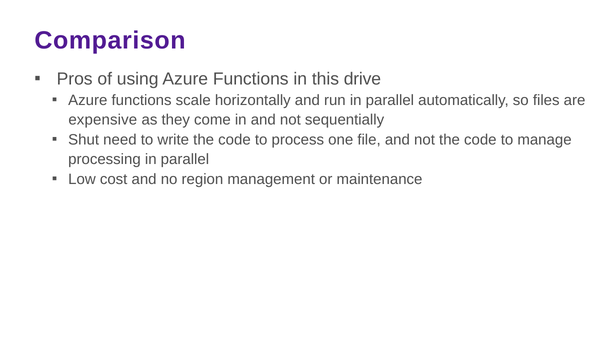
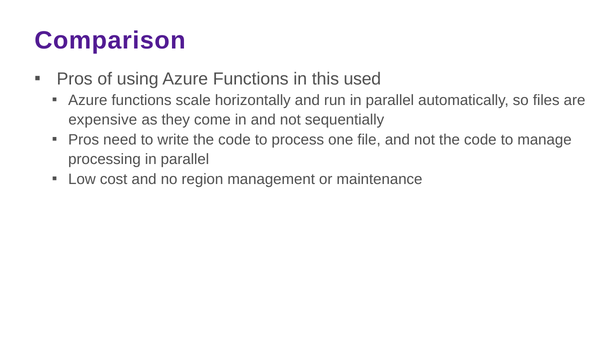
drive: drive -> used
Shut at (84, 140): Shut -> Pros
